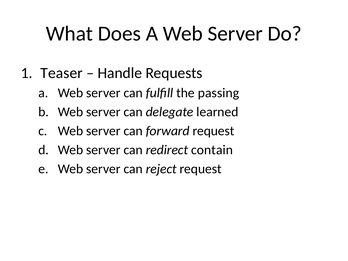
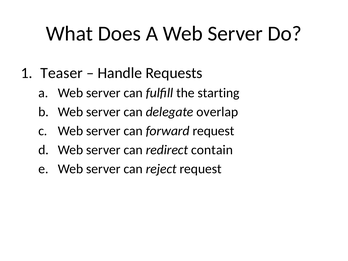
passing: passing -> starting
learned: learned -> overlap
